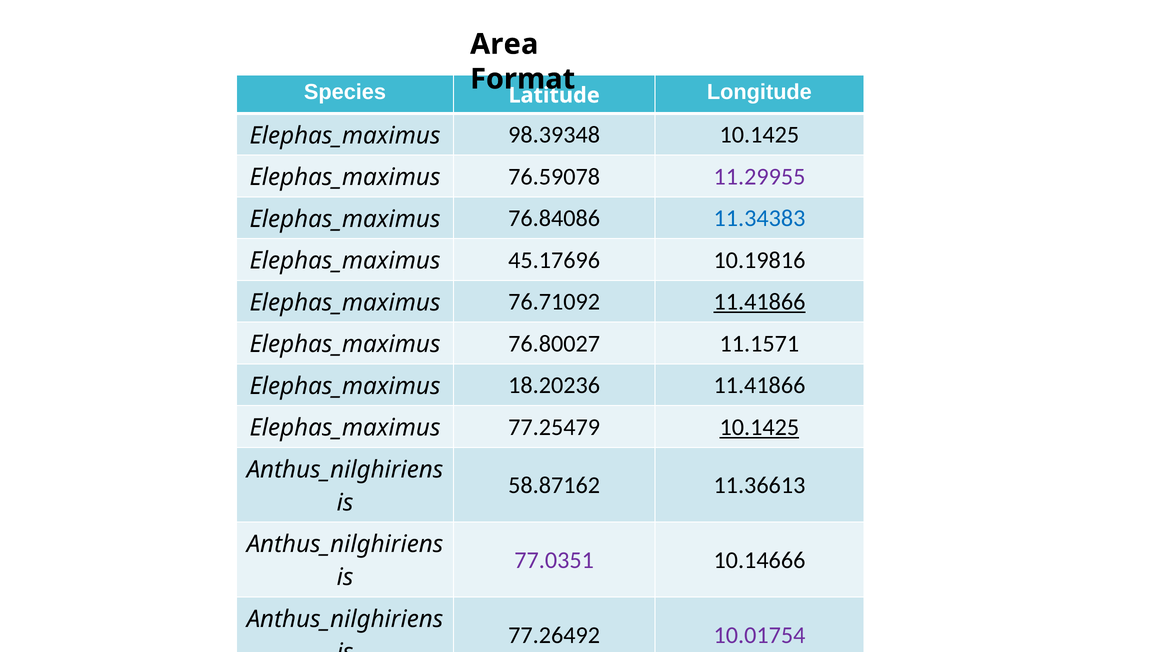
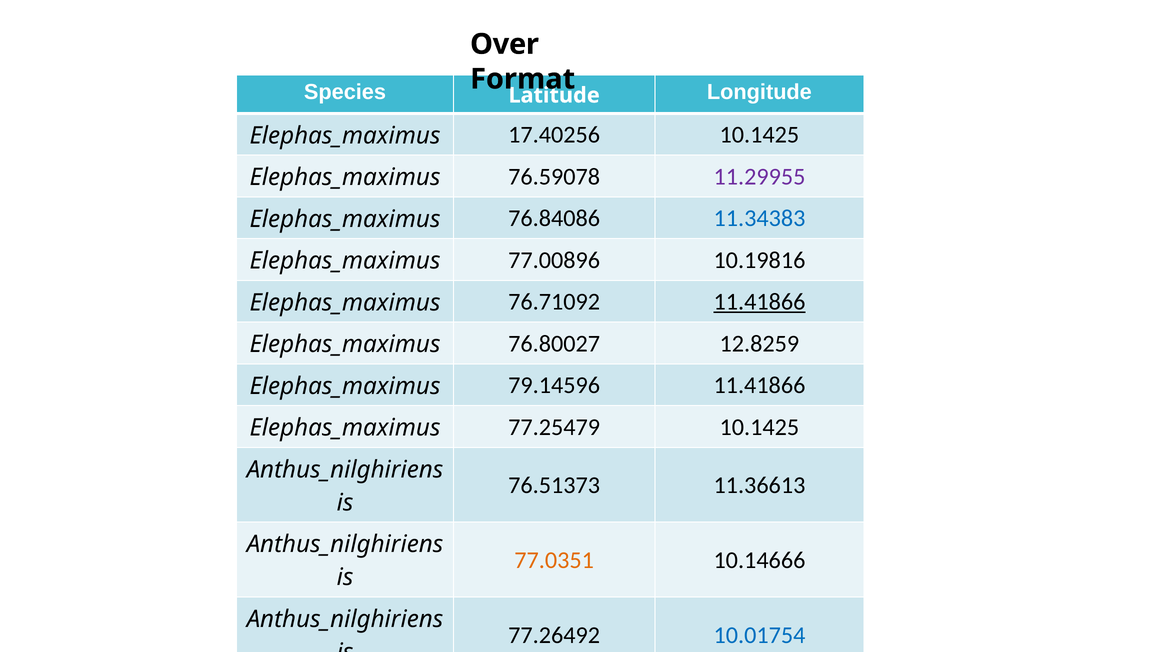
Area: Area -> Over
98.39348: 98.39348 -> 17.40256
45.17696: 45.17696 -> 77.00896
11.1571: 11.1571 -> 12.8259
18.20236: 18.20236 -> 79.14596
10.1425 at (759, 427) underline: present -> none
58.87162: 58.87162 -> 76.51373
77.0351 colour: purple -> orange
10.01754 at (759, 635) colour: purple -> blue
